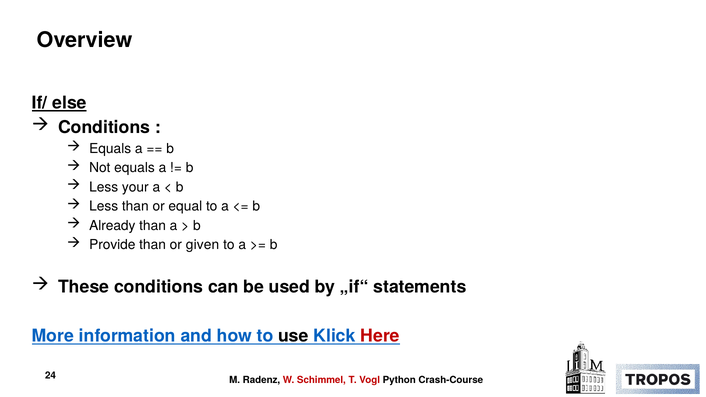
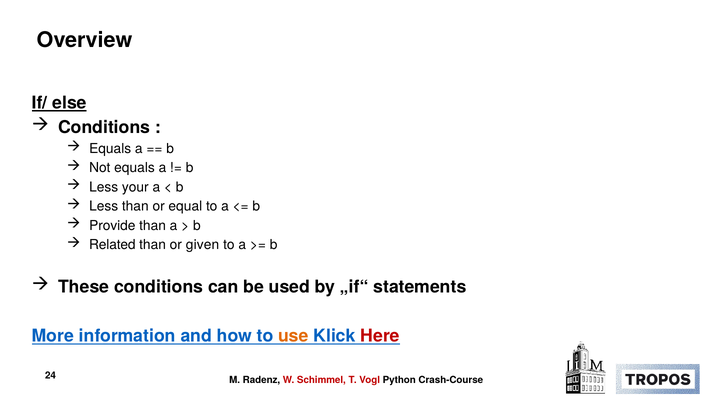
Already: Already -> Provide
Provide: Provide -> Related
use colour: black -> orange
